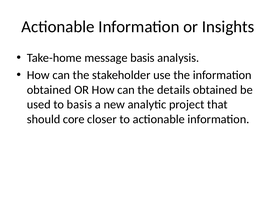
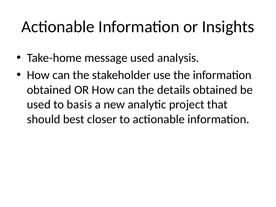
message basis: basis -> used
core: core -> best
